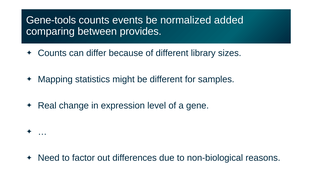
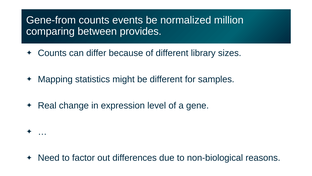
Gene-tools: Gene-tools -> Gene-from
added: added -> million
